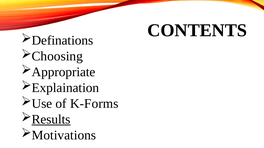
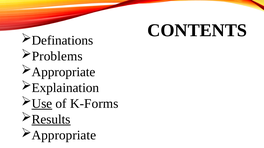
Choosing: Choosing -> Problems
Use underline: none -> present
Motivations at (64, 136): Motivations -> Appropriate
